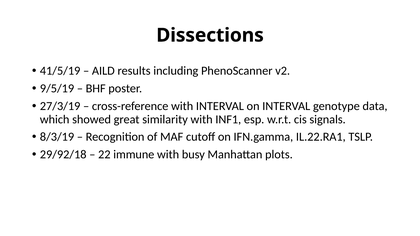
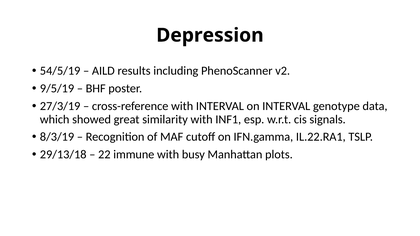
Dissections: Dissections -> Depression
41/5/19: 41/5/19 -> 54/5/19
29/92/18: 29/92/18 -> 29/13/18
